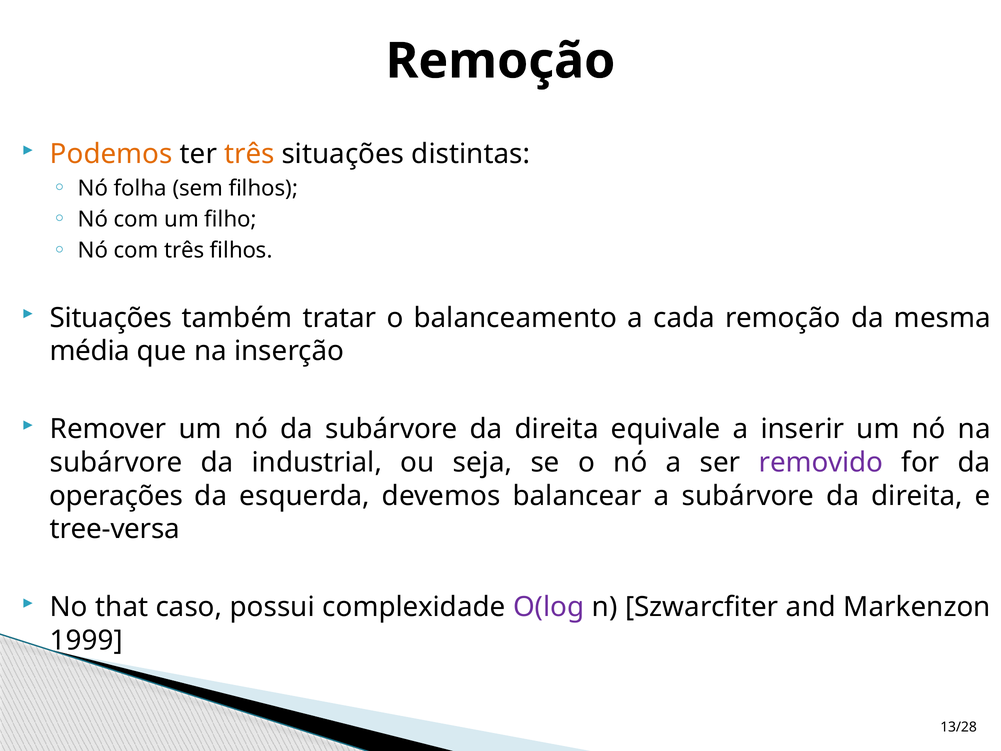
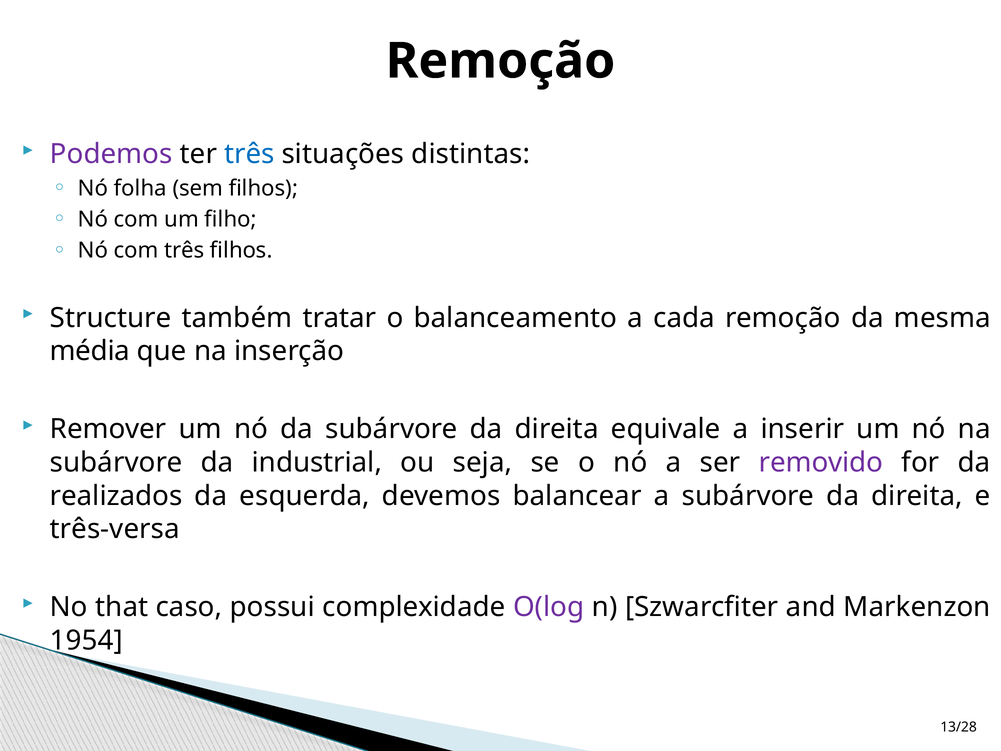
Podemos colour: orange -> purple
três at (249, 154) colour: orange -> blue
Situações at (111, 318): Situações -> Structure
operações: operações -> realizados
tree-versa: tree-versa -> três-versa
1999: 1999 -> 1954
